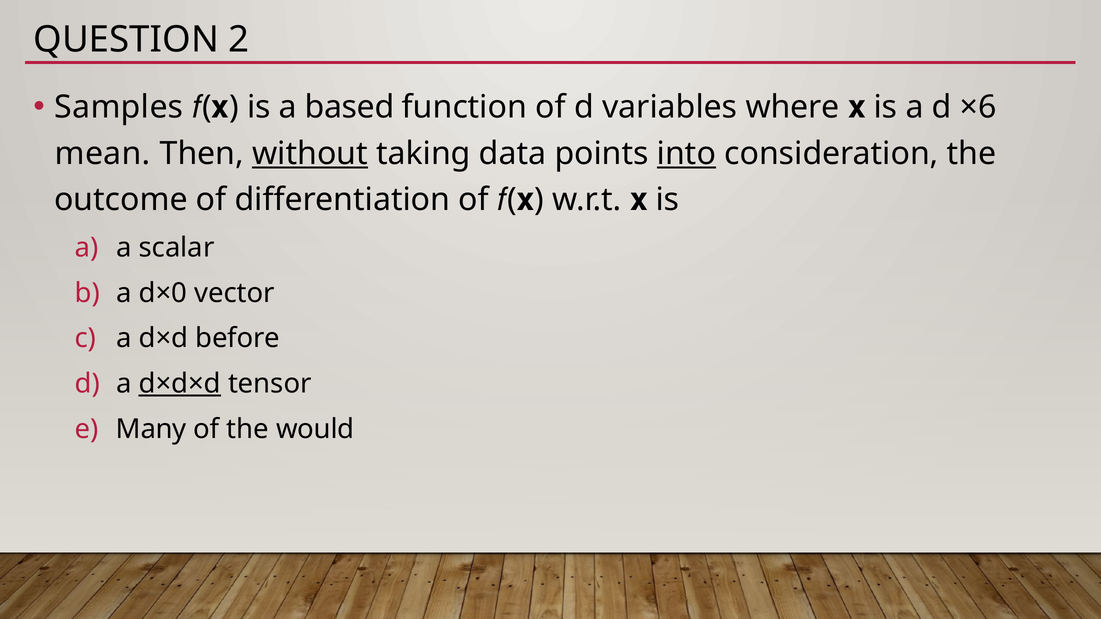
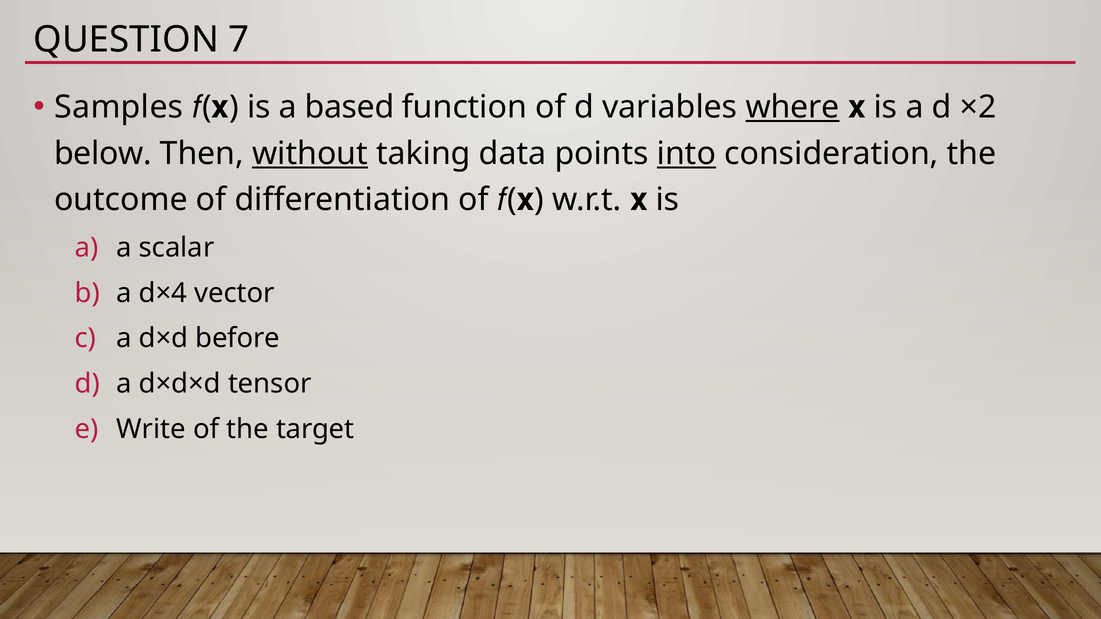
2: 2 -> 7
where underline: none -> present
×6: ×6 -> ×2
mean: mean -> below
d×0: d×0 -> d×4
d×d×d underline: present -> none
Many: Many -> Write
would: would -> target
